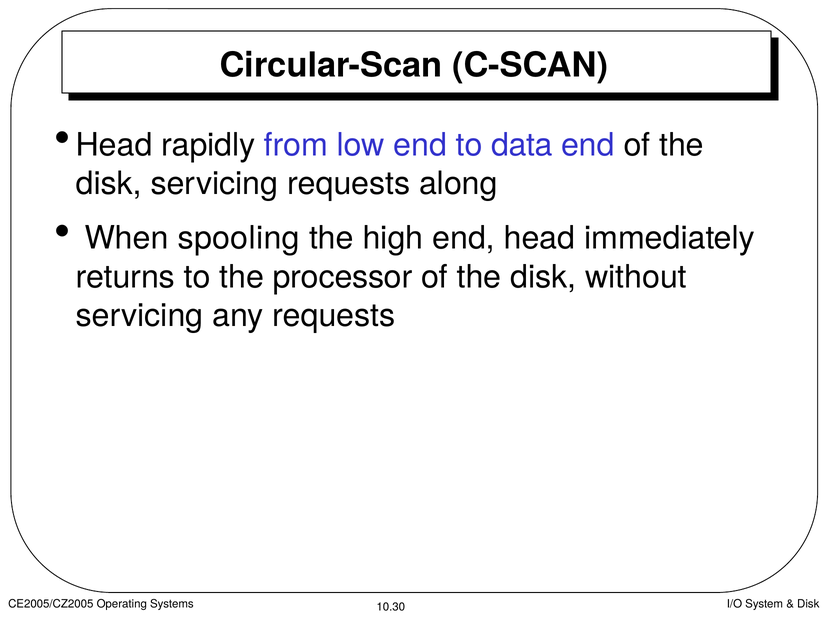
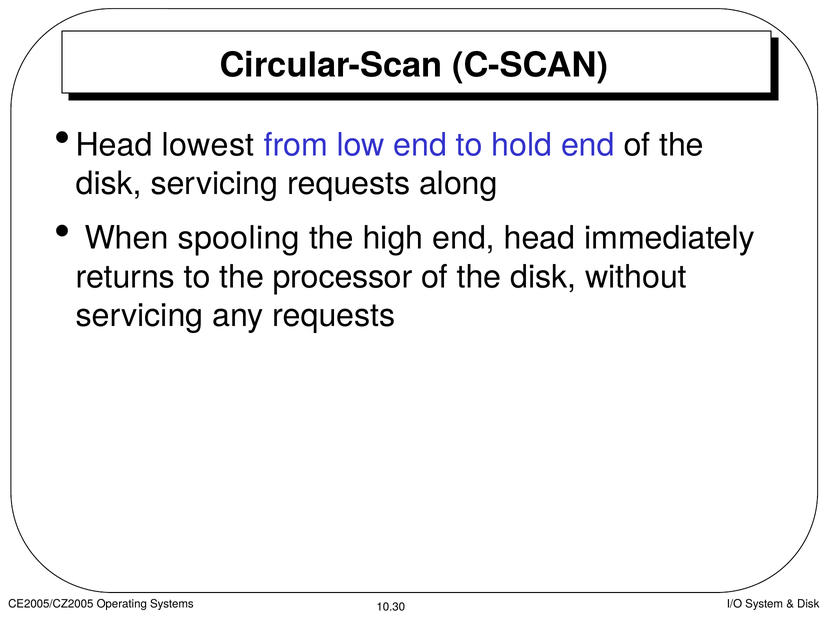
rapidly: rapidly -> lowest
data: data -> hold
